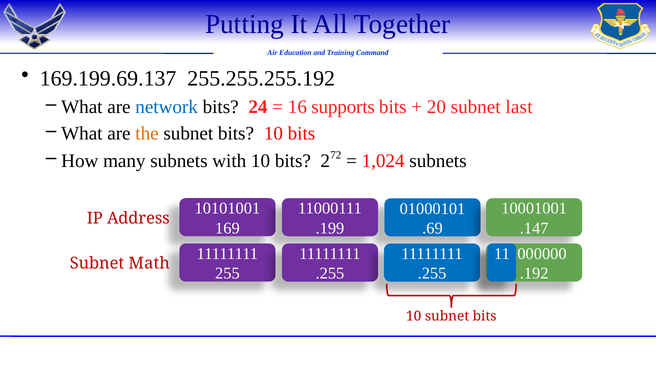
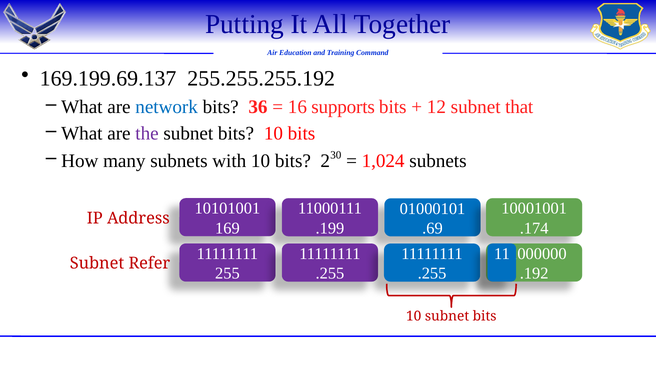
24: 24 -> 36
20: 20 -> 12
last: last -> that
the colour: orange -> purple
72: 72 -> 30
.147: .147 -> .174
Math: Math -> Refer
